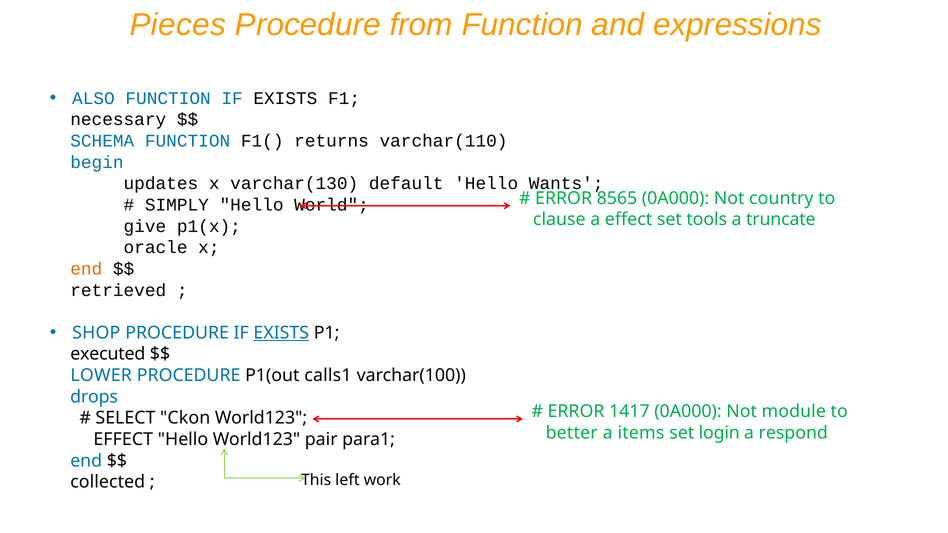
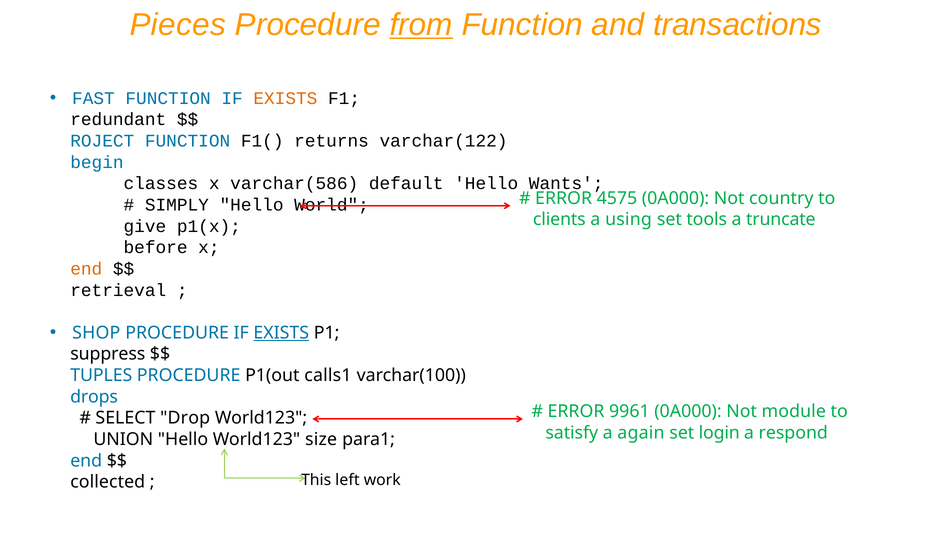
from underline: none -> present
expressions: expressions -> transactions
ALSO: ALSO -> FAST
EXISTS at (285, 98) colour: black -> orange
necessary: necessary -> redundant
SCHEMA: SCHEMA -> ROJECT
varchar(110: varchar(110 -> varchar(122
updates: updates -> classes
varchar(130: varchar(130 -> varchar(586
8565: 8565 -> 4575
clause: clause -> clients
a effect: effect -> using
oracle: oracle -> before
retrieved: retrieved -> retrieval
executed: executed -> suppress
LOWER: LOWER -> TUPLES
1417: 1417 -> 9961
Ckon: Ckon -> Drop
better: better -> satisfy
items: items -> again
EFFECT at (123, 440): EFFECT -> UNION
pair: pair -> size
